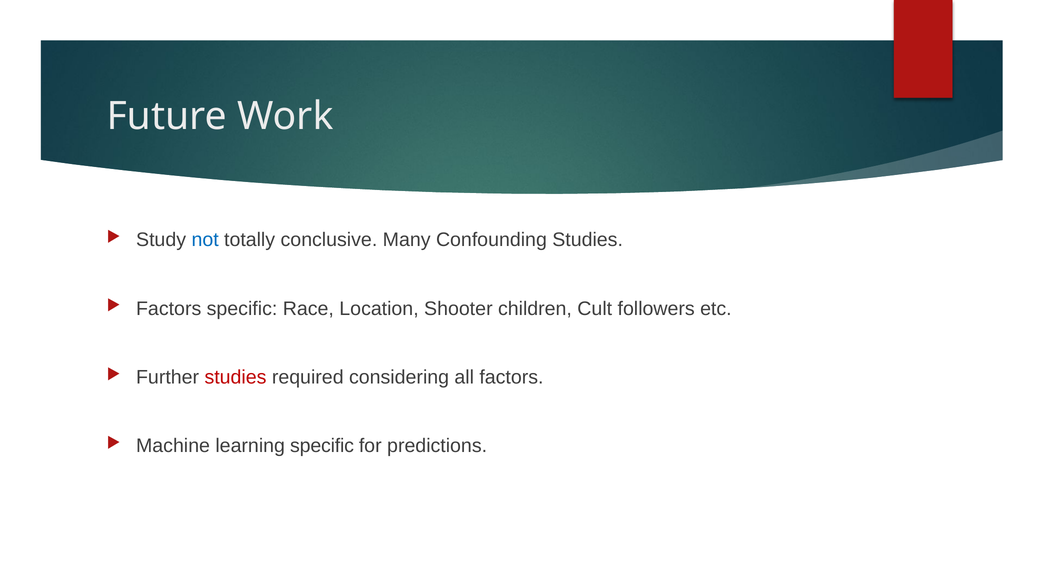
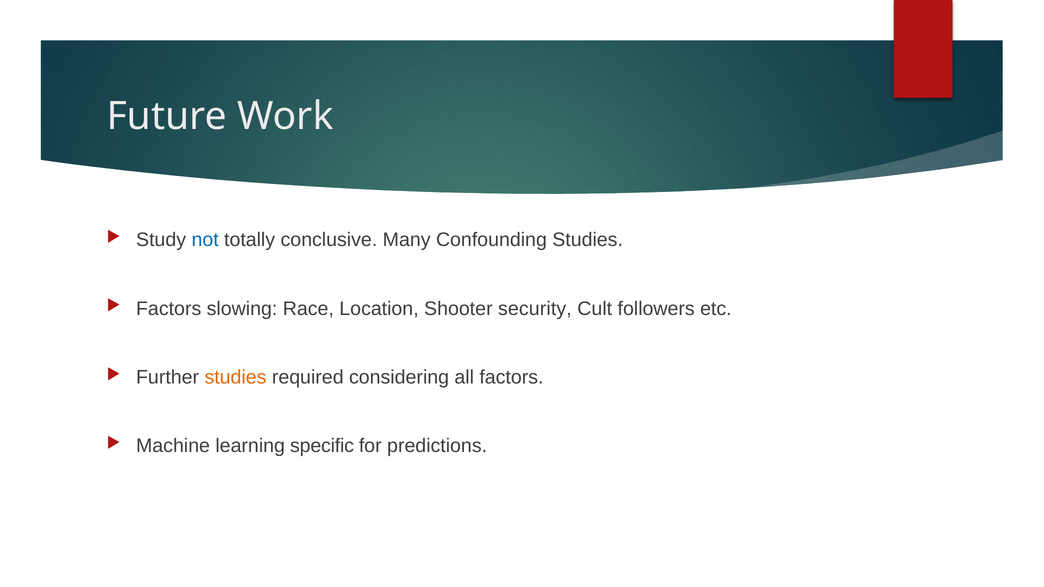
Factors specific: specific -> slowing
children: children -> security
studies at (236, 377) colour: red -> orange
